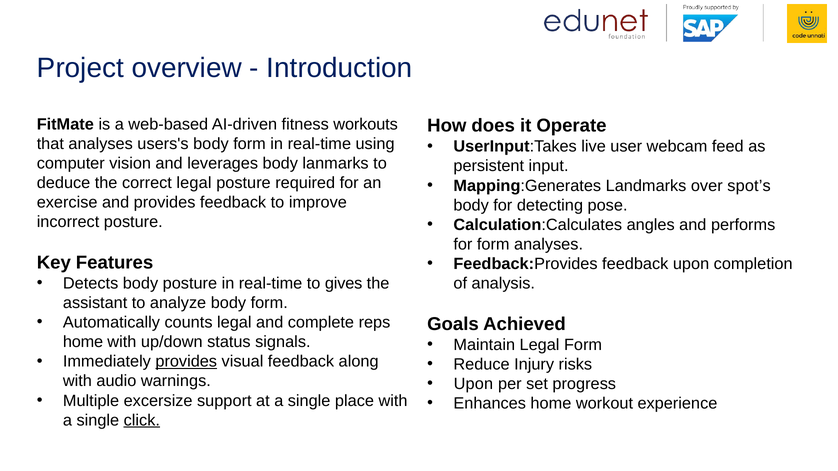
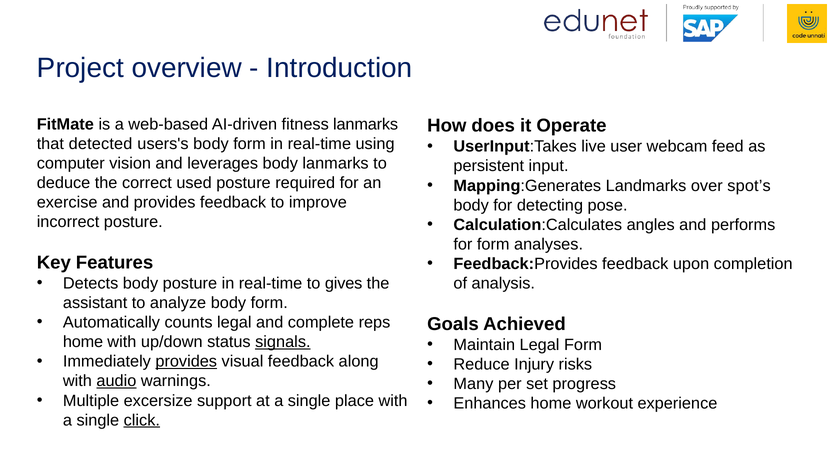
fitness workouts: workouts -> lanmarks
that analyses: analyses -> detected
correct legal: legal -> used
signals underline: none -> present
audio underline: none -> present
Upon at (473, 384): Upon -> Many
